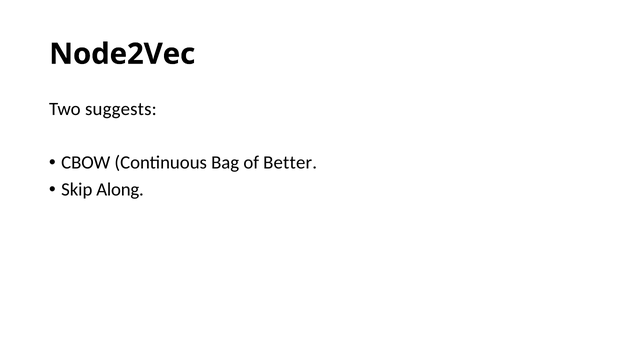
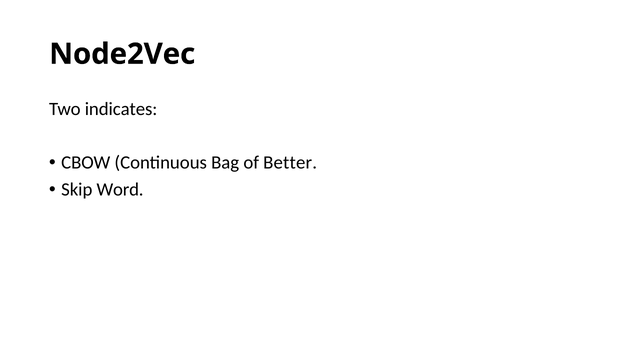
suggests: suggests -> indicates
Along: Along -> Word
